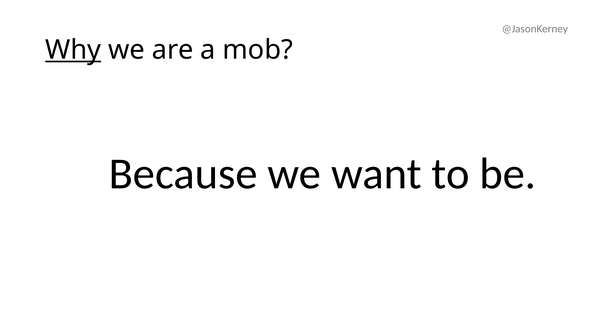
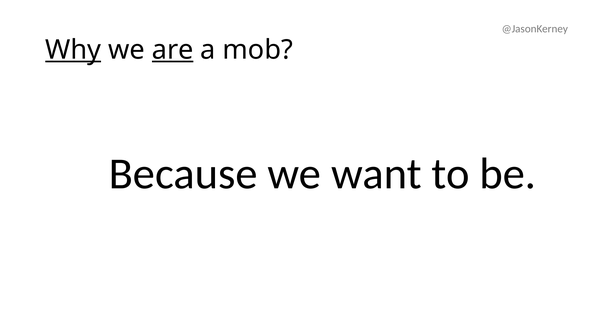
are underline: none -> present
